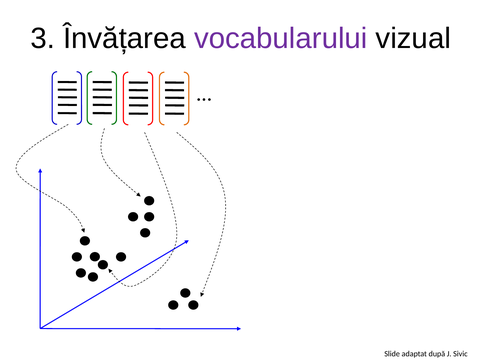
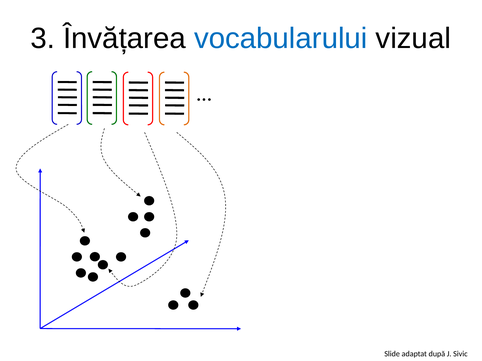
vocabularului colour: purple -> blue
